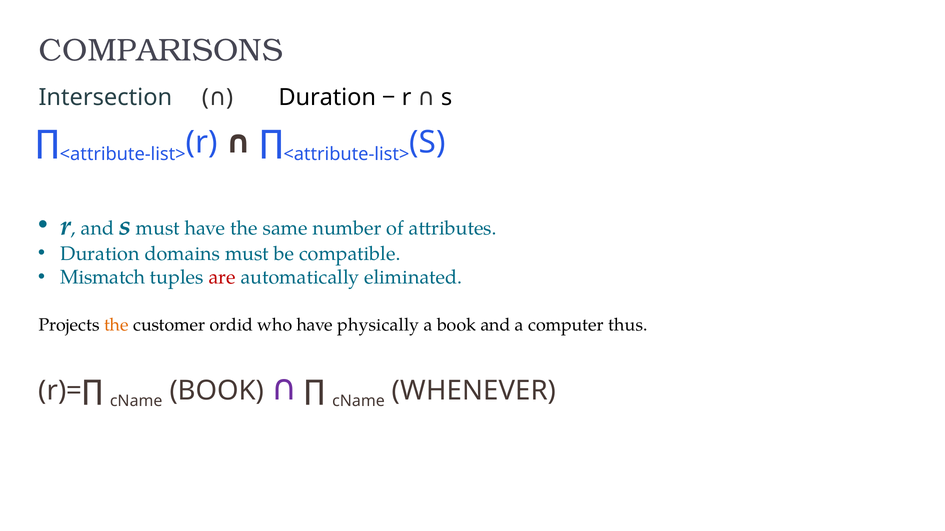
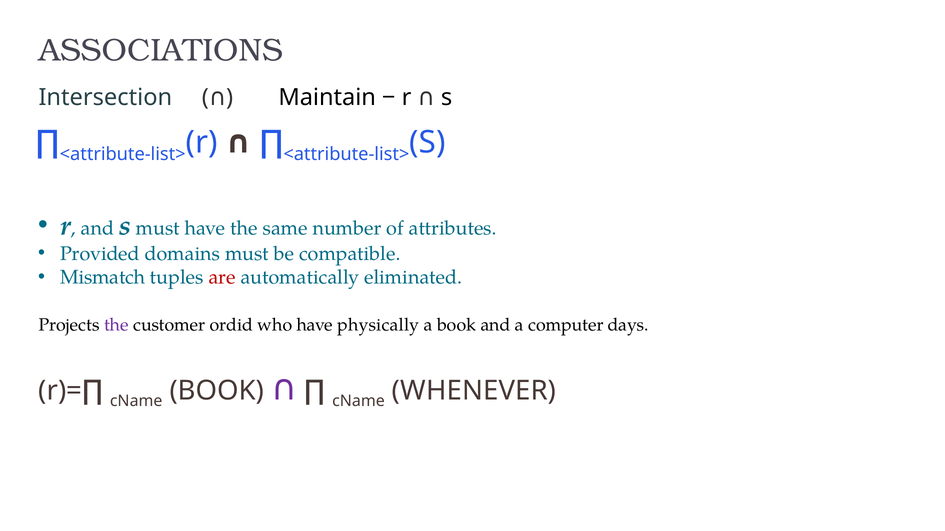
COMPARISONS: COMPARISONS -> ASSOCIATIONS
Intersection Duration: Duration -> Maintain
Duration at (100, 254): Duration -> Provided
the at (116, 325) colour: orange -> purple
thus: thus -> days
